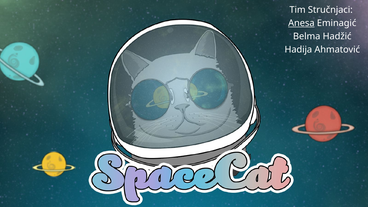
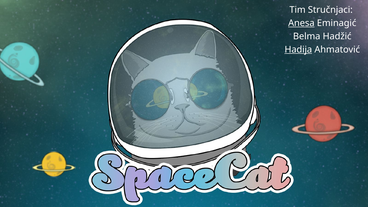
Hadija underline: none -> present
